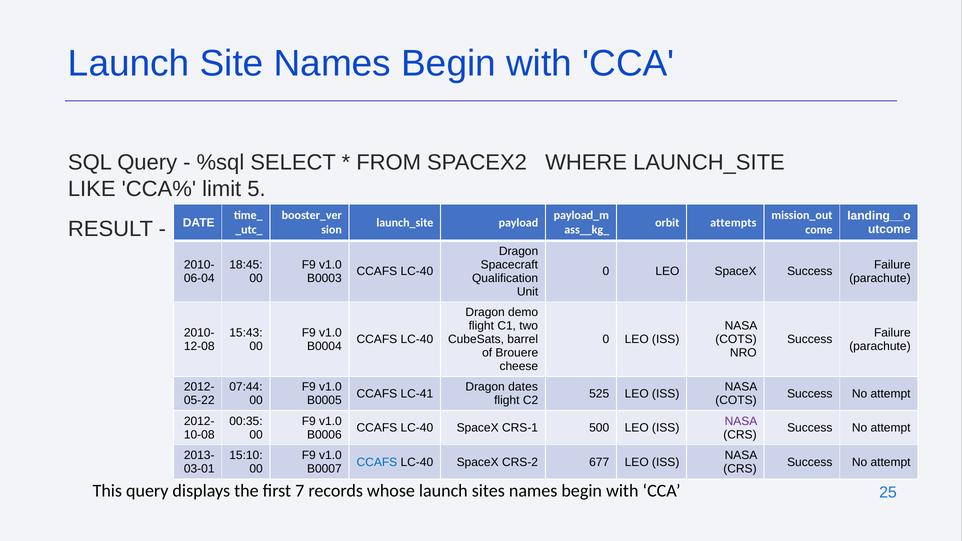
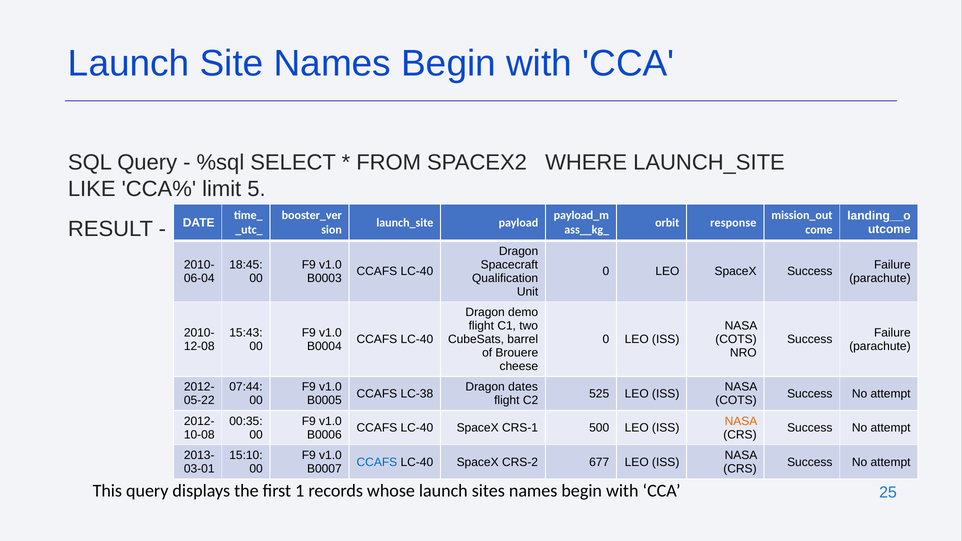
attempts: attempts -> response
LC-41: LC-41 -> LC-38
NASA at (741, 421) colour: purple -> orange
7: 7 -> 1
